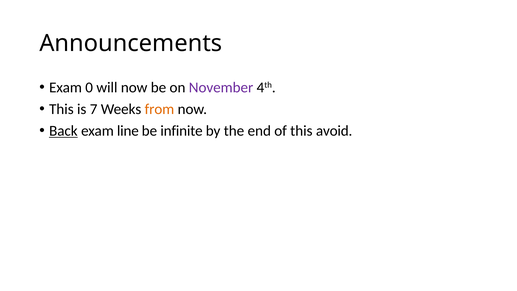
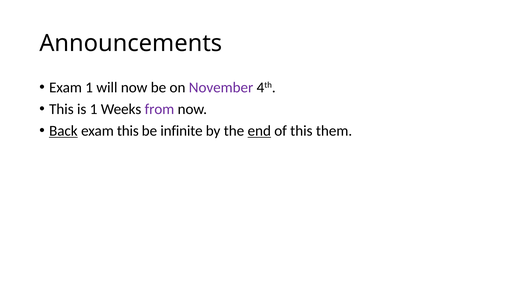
Exam 0: 0 -> 1
is 7: 7 -> 1
from colour: orange -> purple
exam line: line -> this
end underline: none -> present
avoid: avoid -> them
